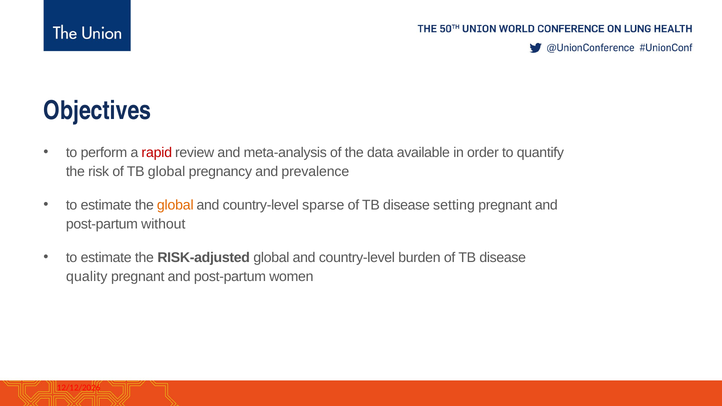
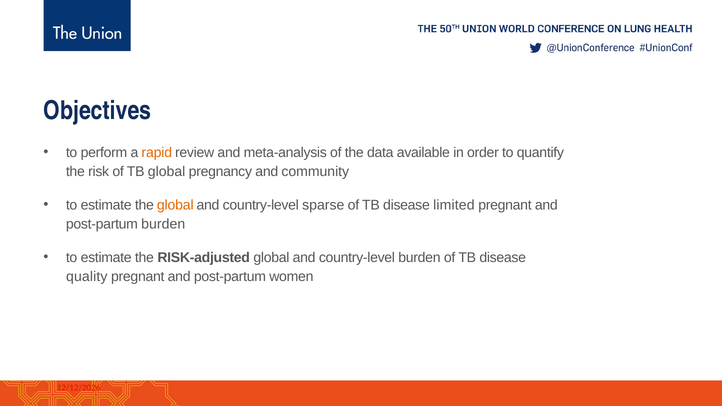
rapid colour: red -> orange
prevalence: prevalence -> community
setting: setting -> limited
post-partum without: without -> burden
